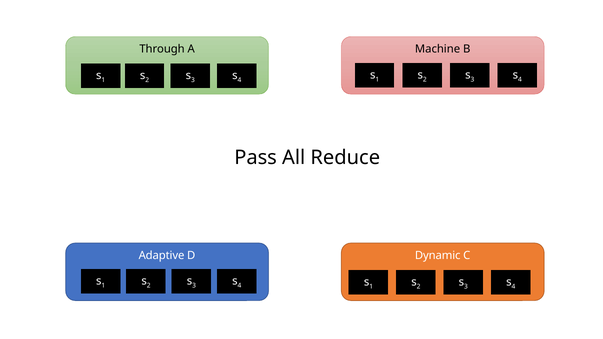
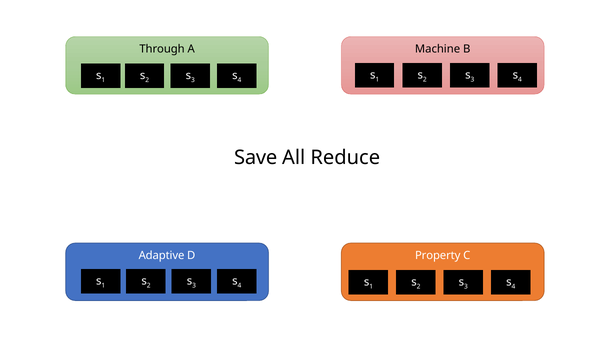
Pass: Pass -> Save
Dynamic: Dynamic -> Property
